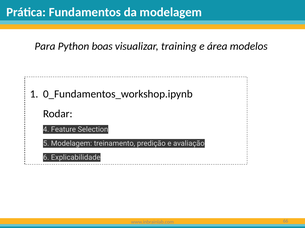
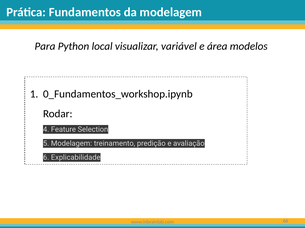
boas: boas -> local
training: training -> variável
